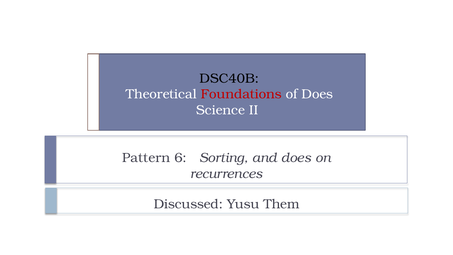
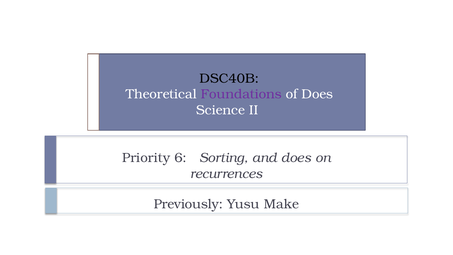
Foundations colour: red -> purple
Pattern: Pattern -> Priority
Discussed: Discussed -> Previously
Them: Them -> Make
